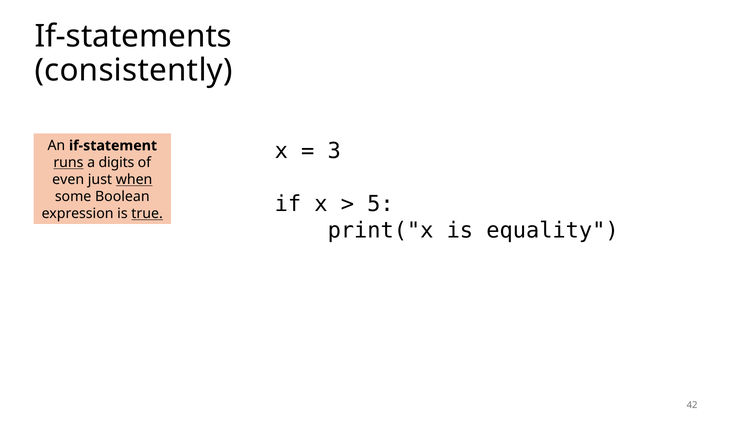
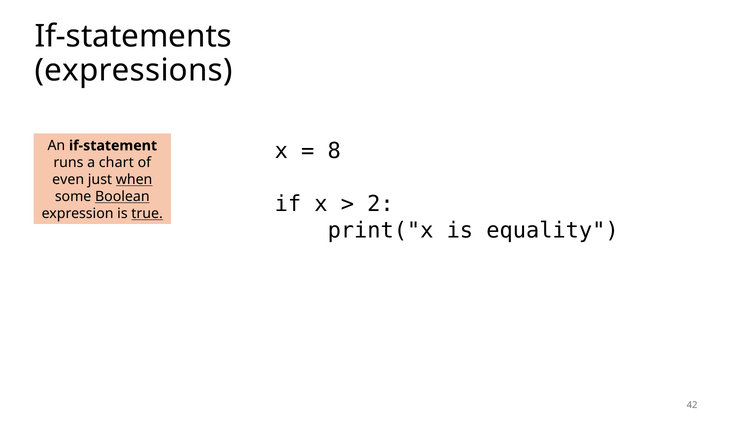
consistently: consistently -> expressions
3: 3 -> 8
runs underline: present -> none
digits: digits -> chart
Boolean underline: none -> present
5: 5 -> 2
